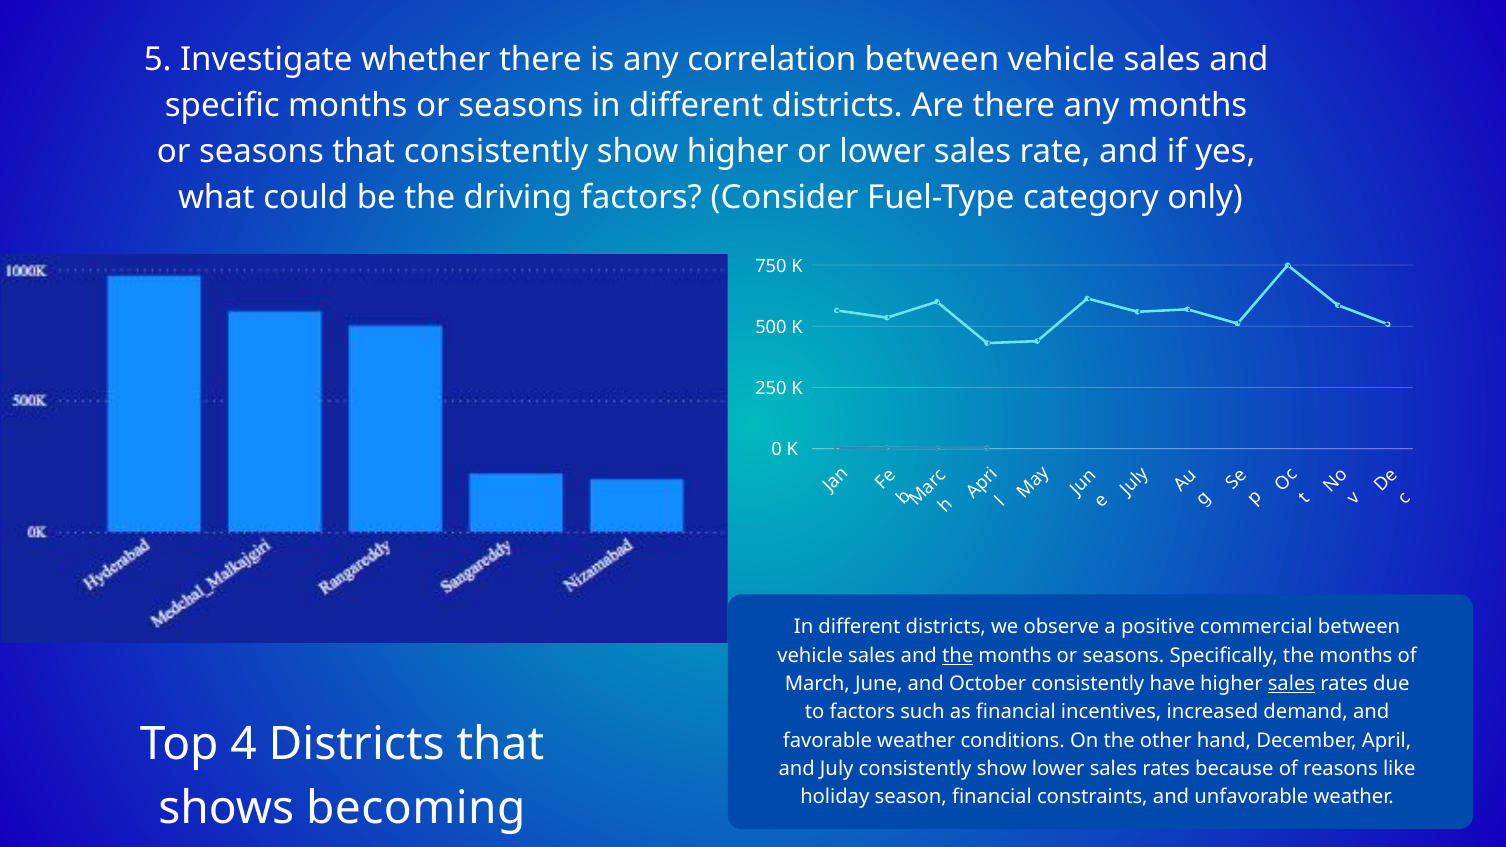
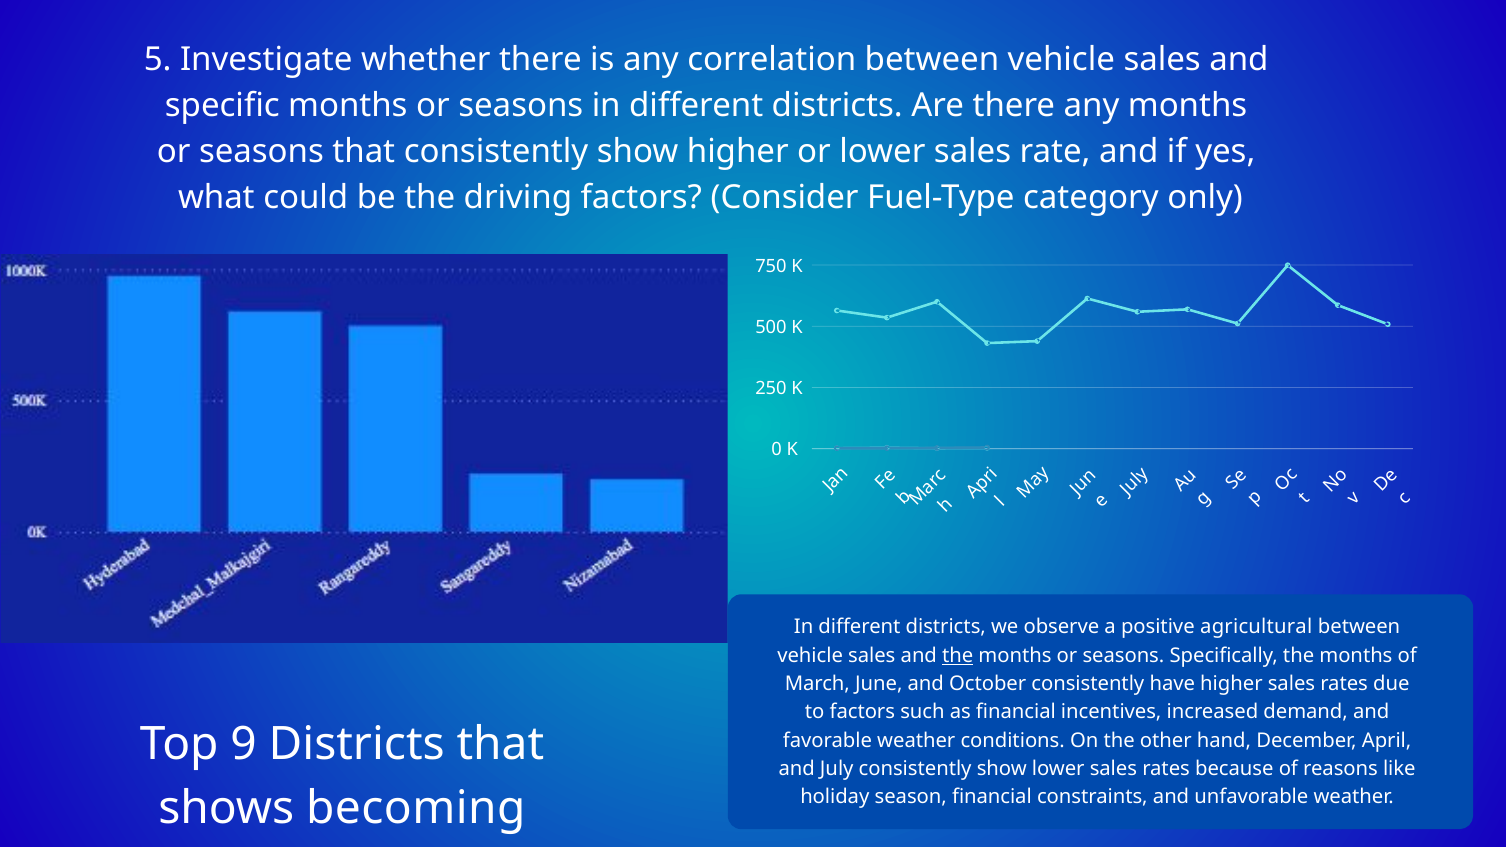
commercial: commercial -> agricultural
sales at (1291, 684) underline: present -> none
4: 4 -> 9
